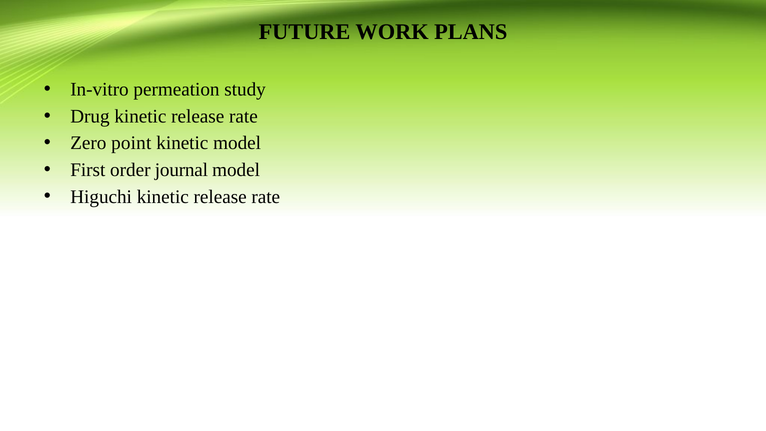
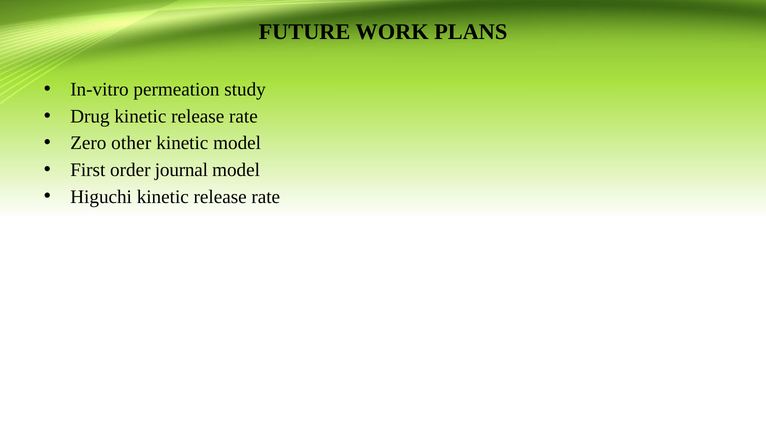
point: point -> other
